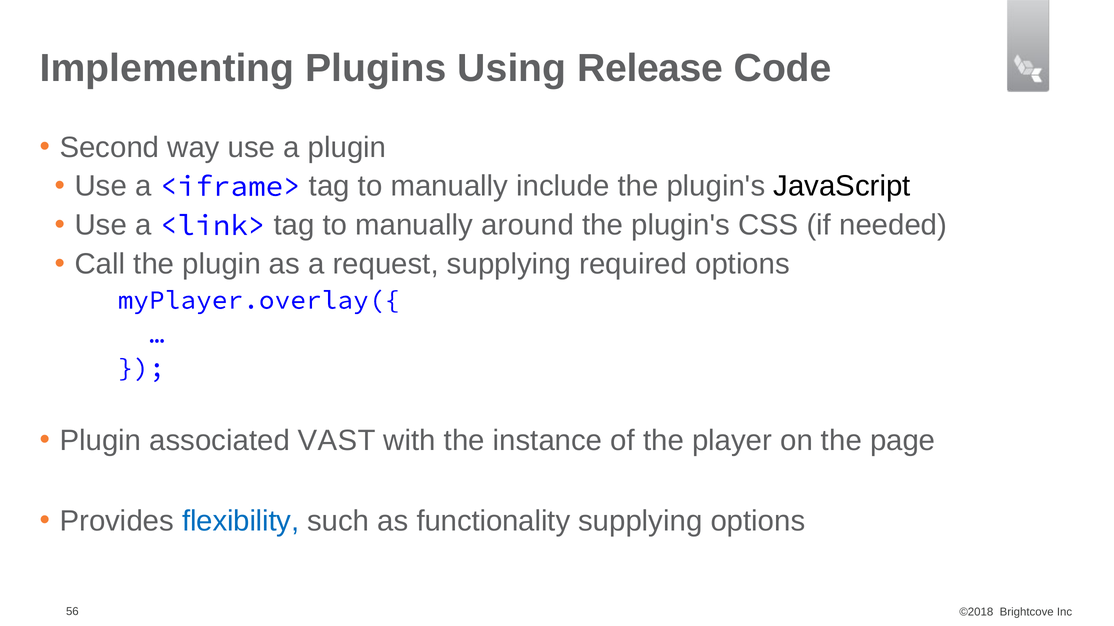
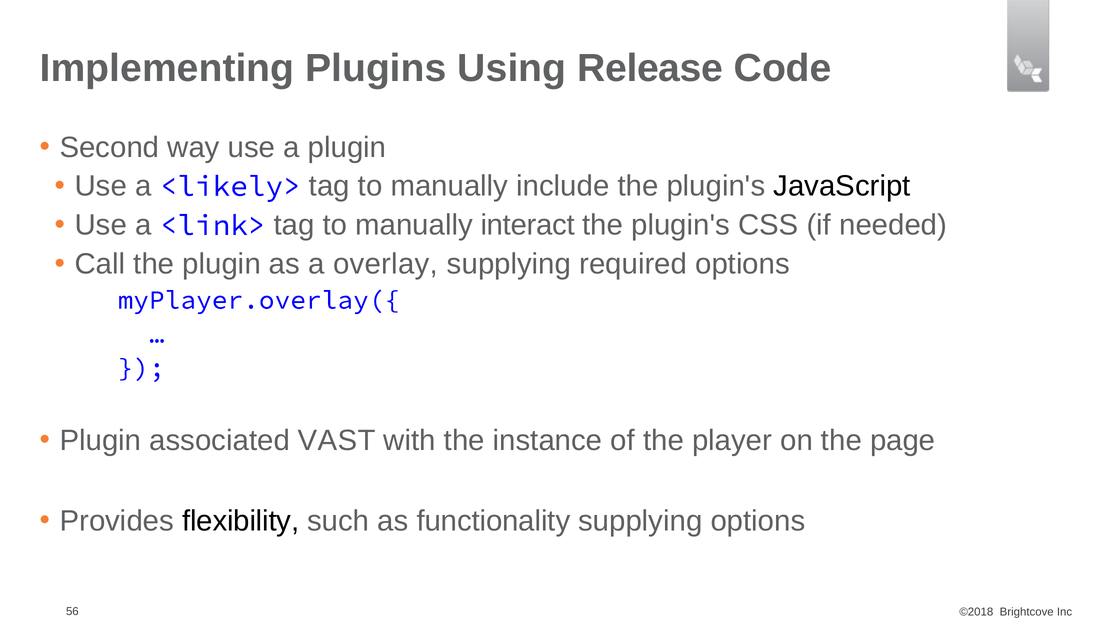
<iframe>: <iframe> -> <likely>
around: around -> interact
request: request -> overlay
flexibility colour: blue -> black
